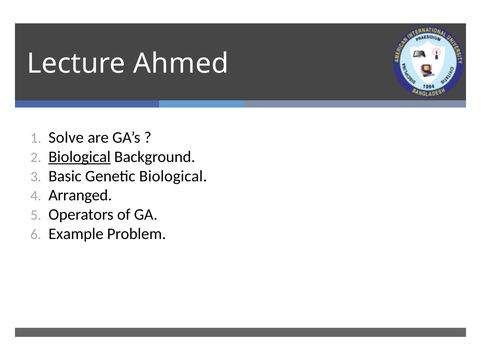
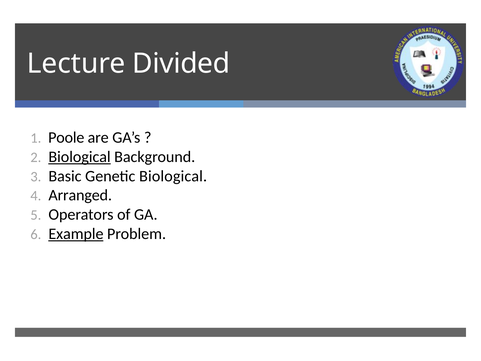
Ahmed: Ahmed -> Divided
Solve: Solve -> Poole
Example underline: none -> present
